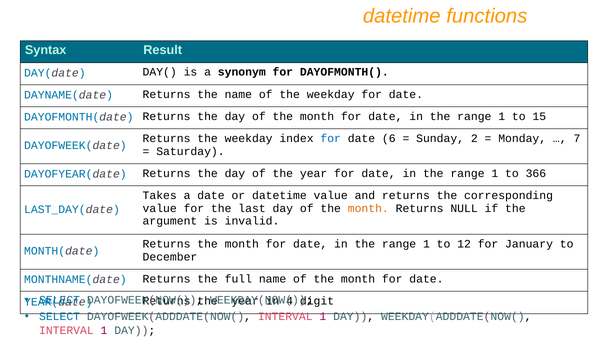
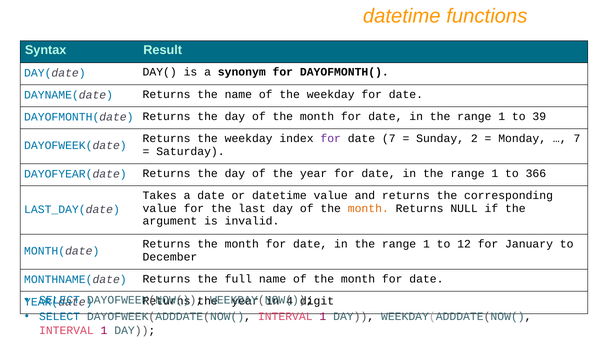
15: 15 -> 39
for at (331, 138) colour: blue -> purple
date 6: 6 -> 7
